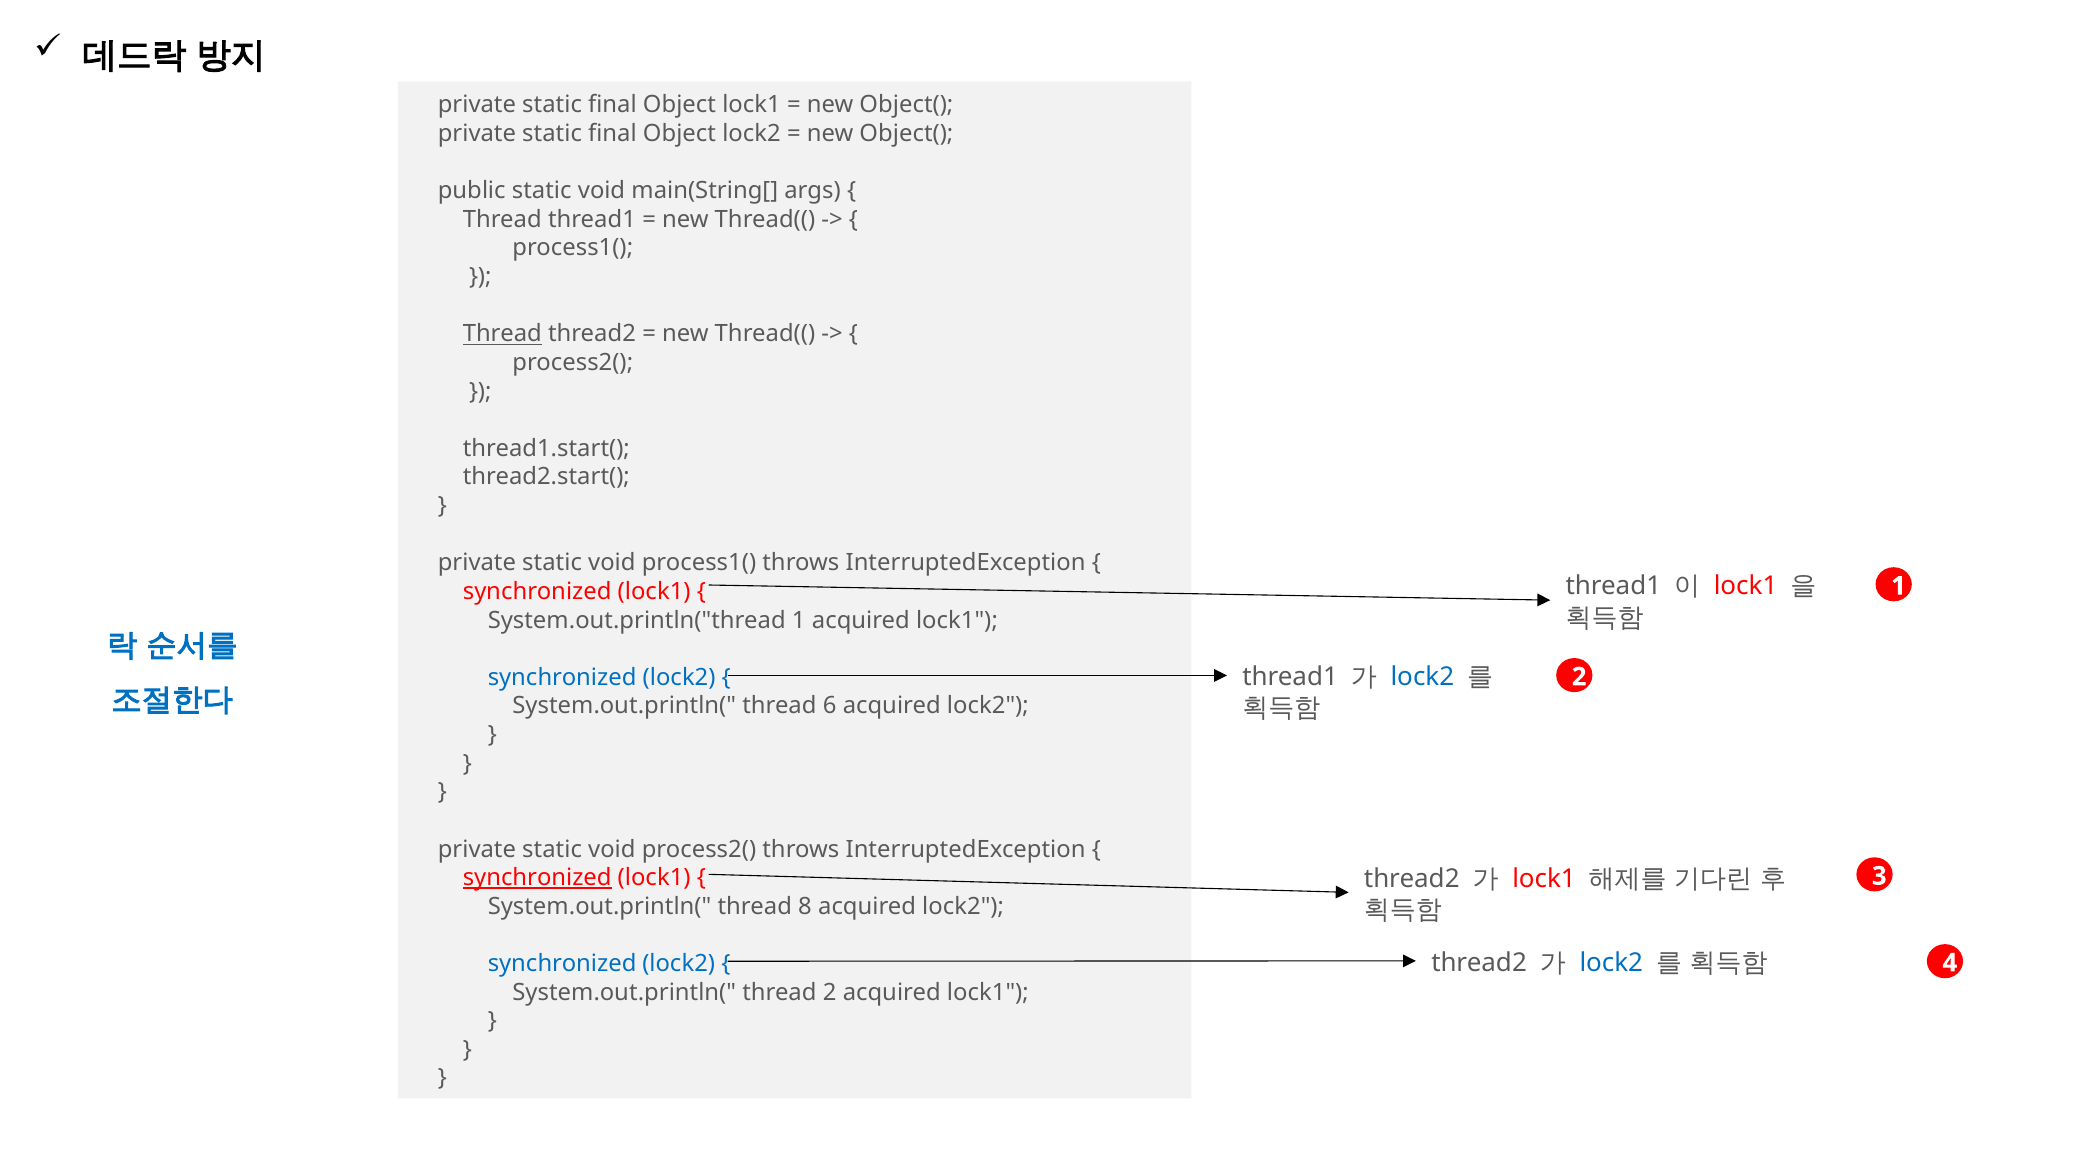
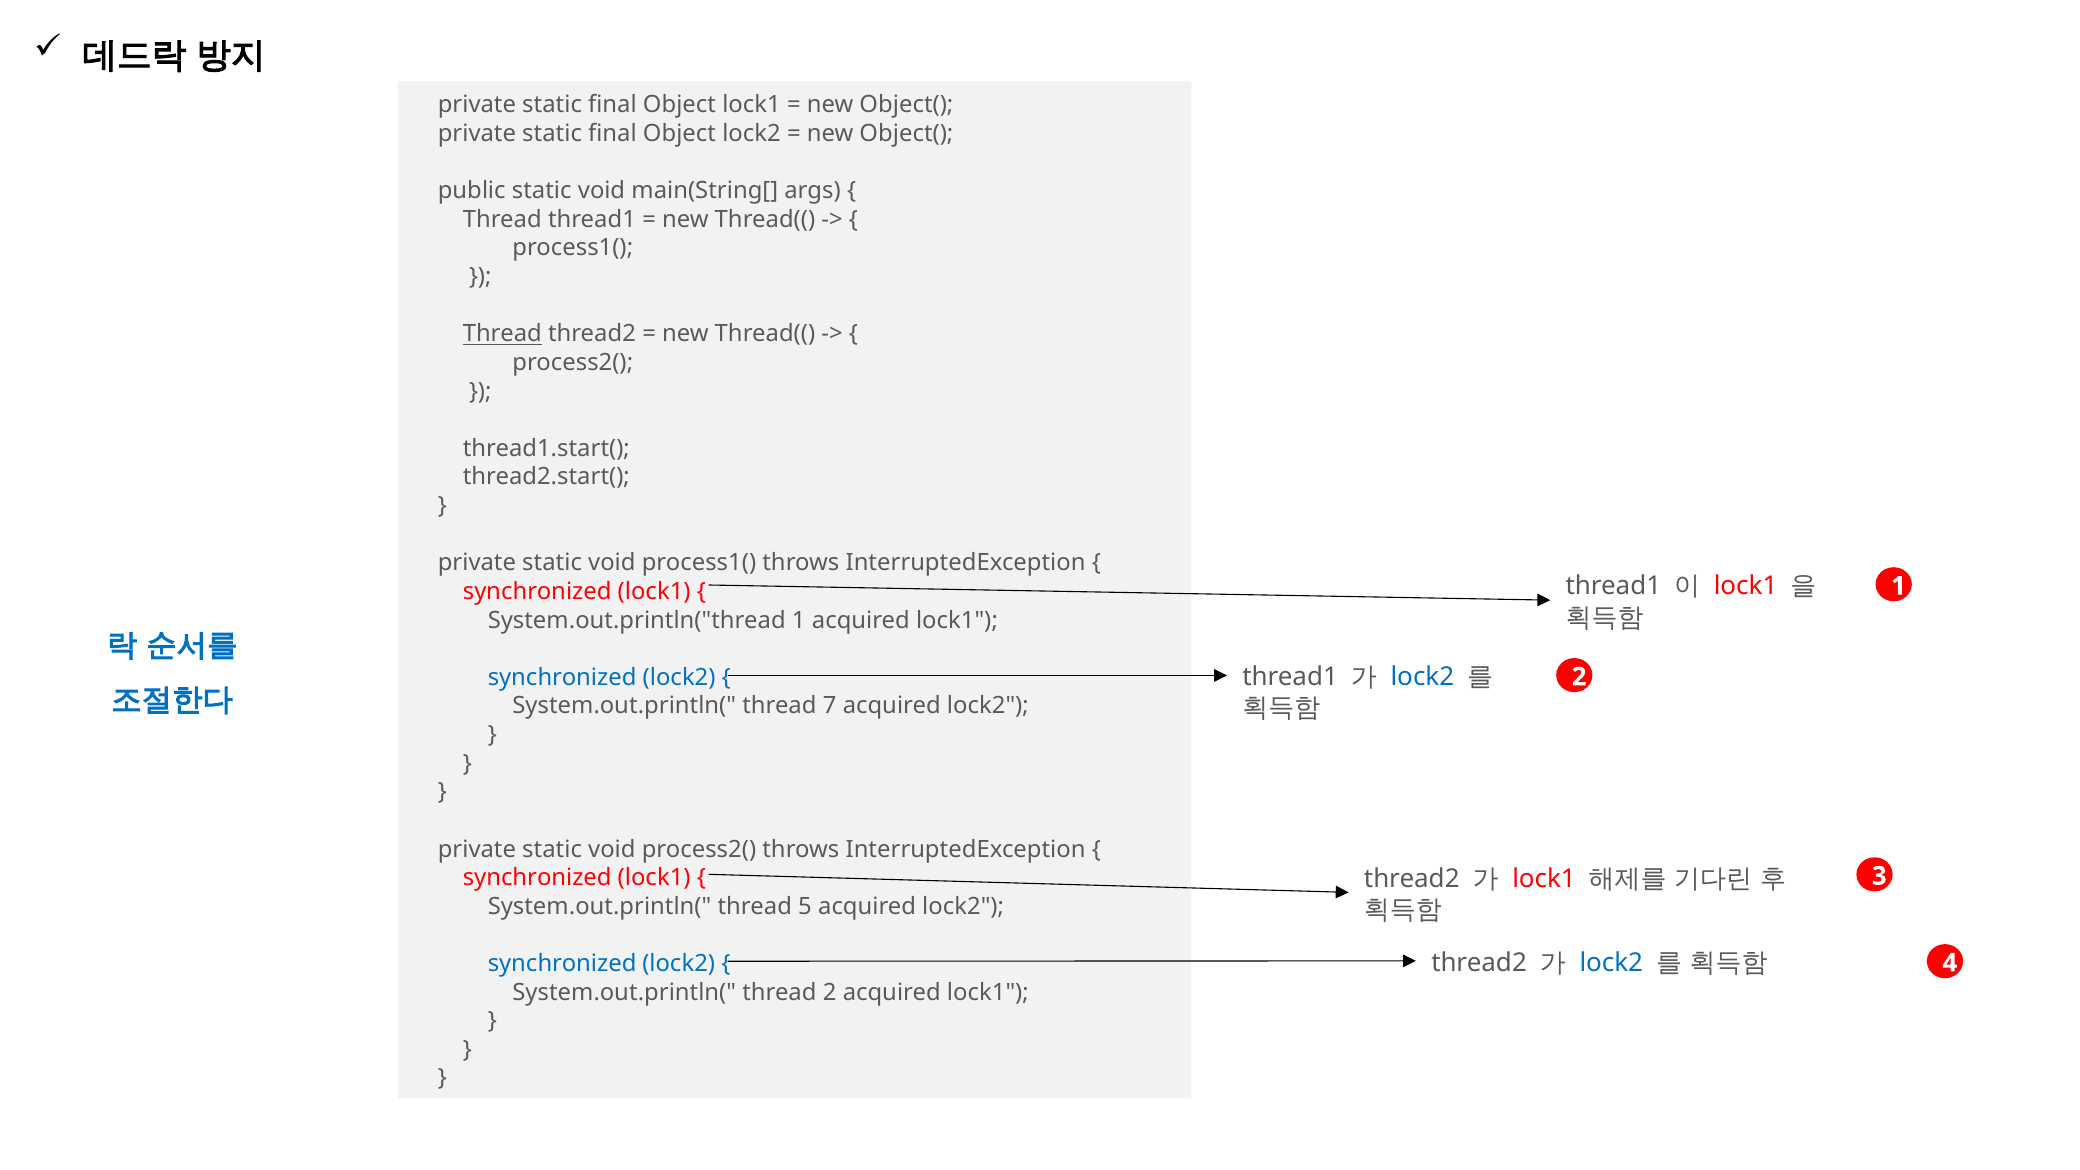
6: 6 -> 7
synchronized at (537, 878) underline: present -> none
8: 8 -> 5
